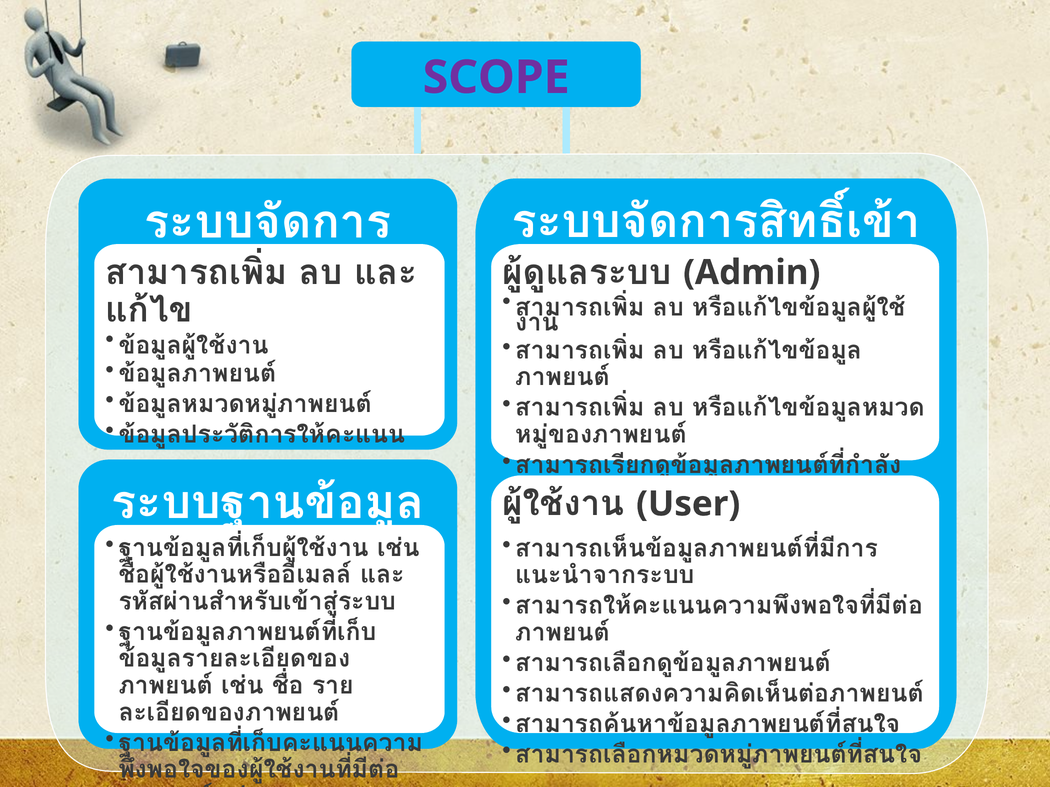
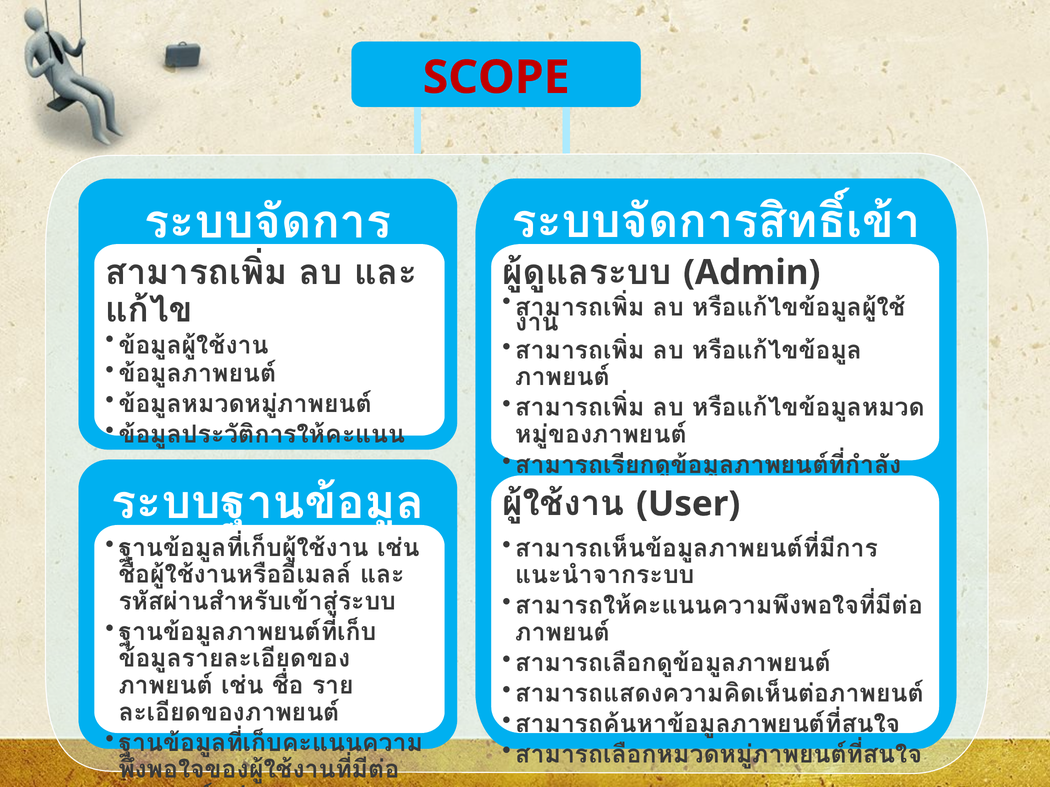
SCOPE colour: purple -> red
